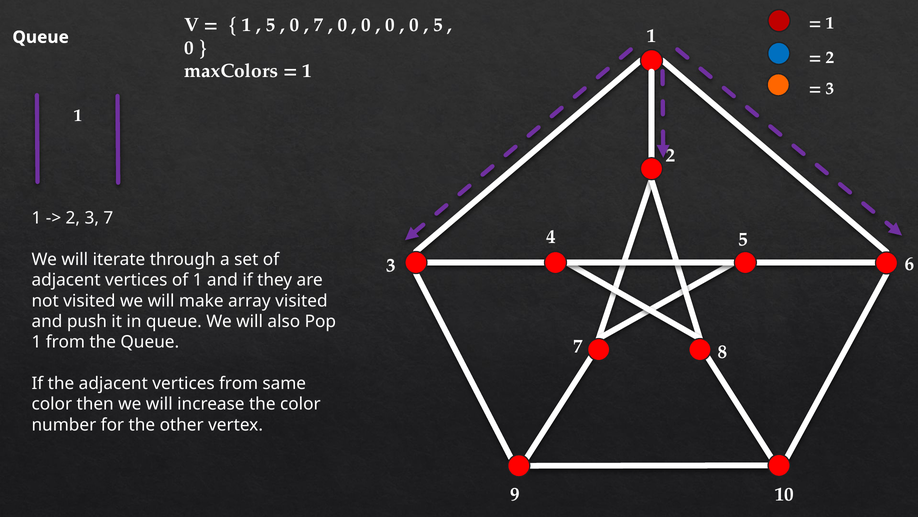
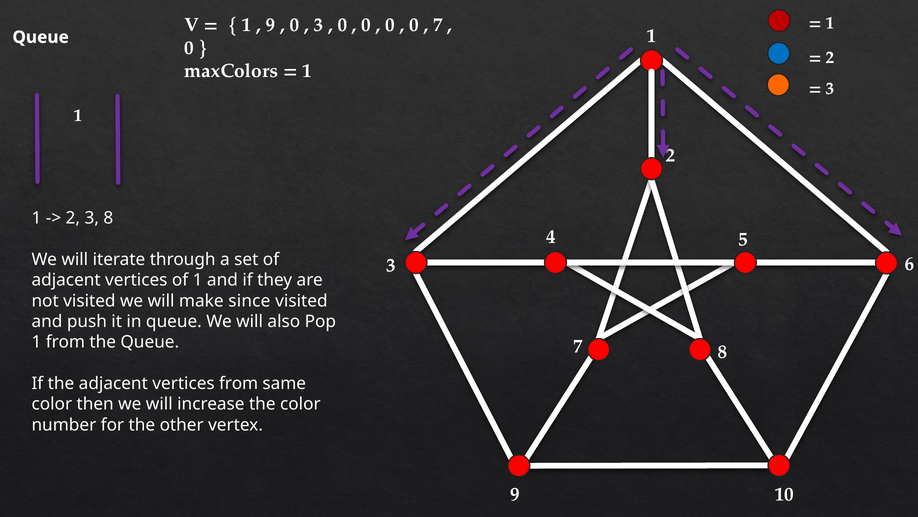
5 at (271, 25): 5 -> 9
7 at (318, 25): 7 -> 3
5 at (438, 25): 5 -> 7
3 7: 7 -> 8
array: array -> since
